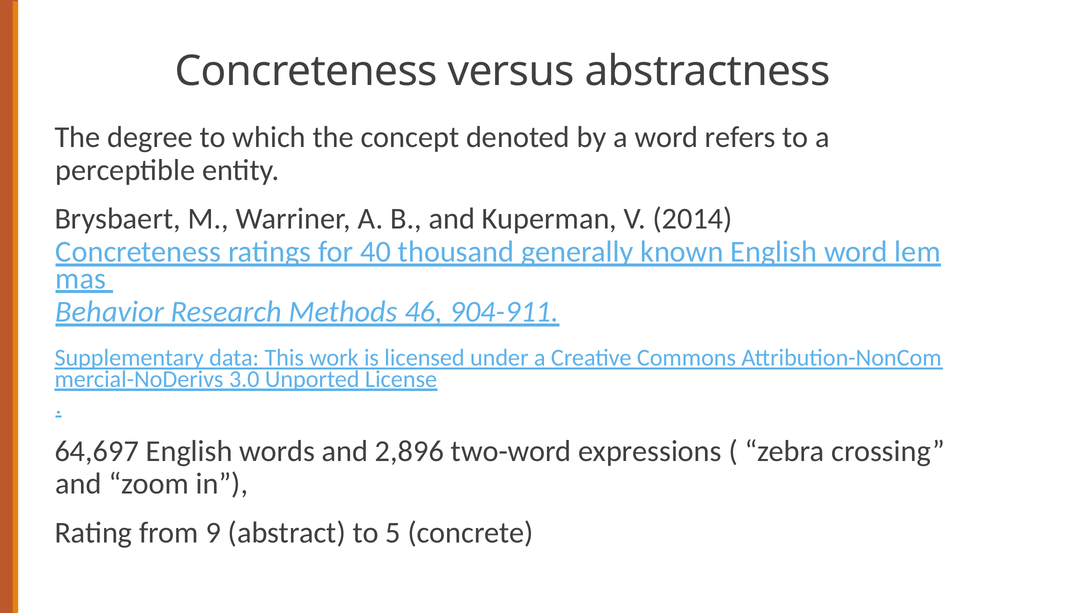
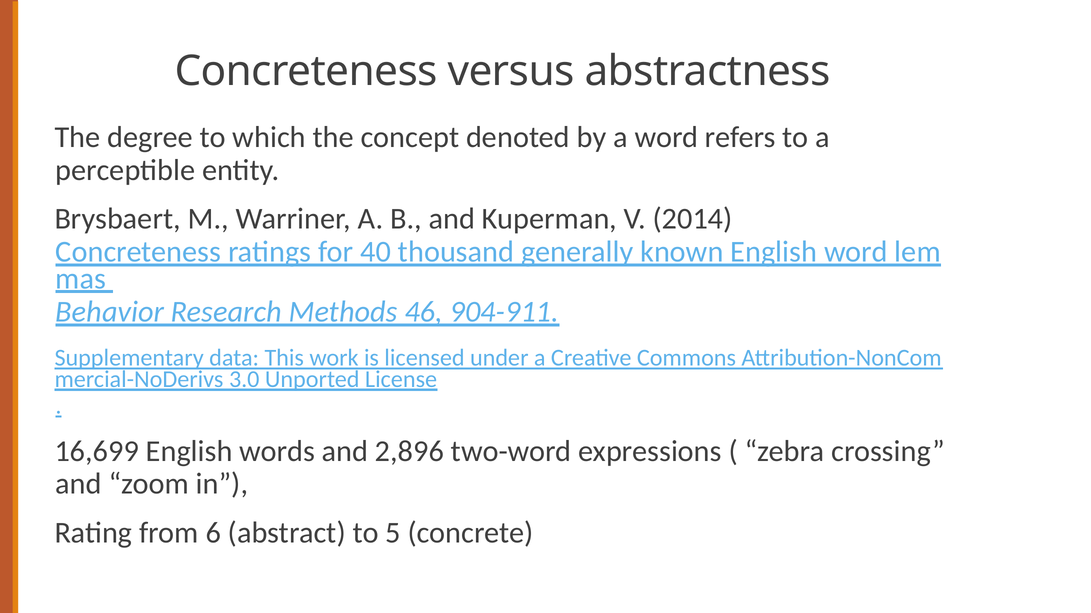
64,697: 64,697 -> 16,699
9: 9 -> 6
